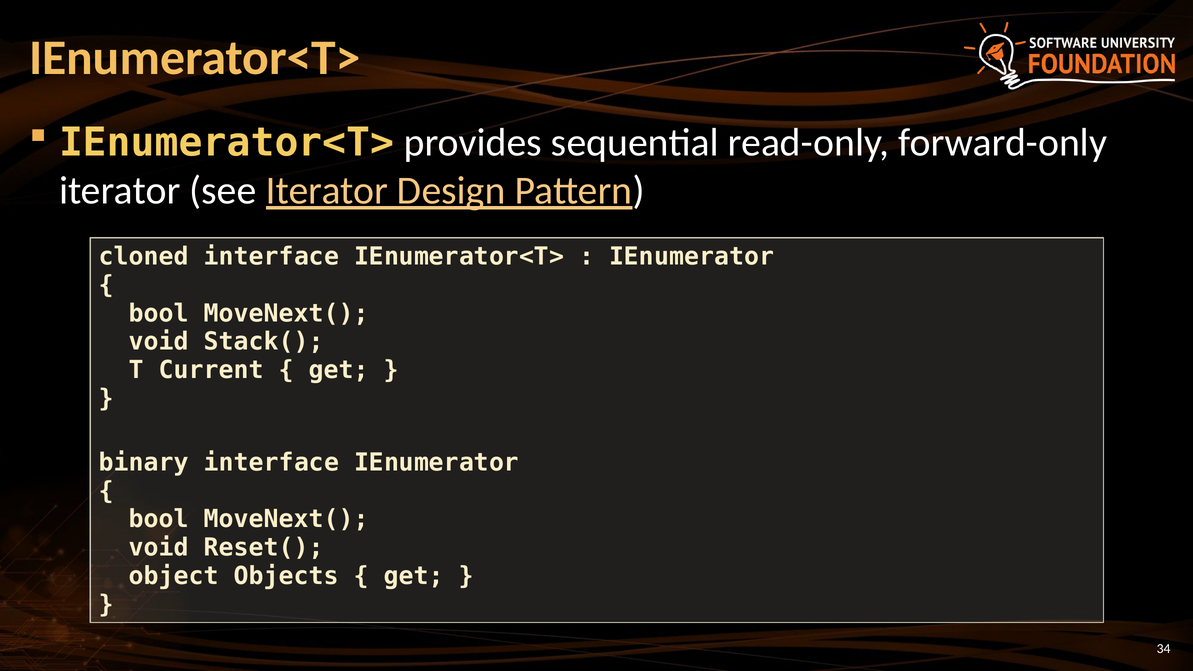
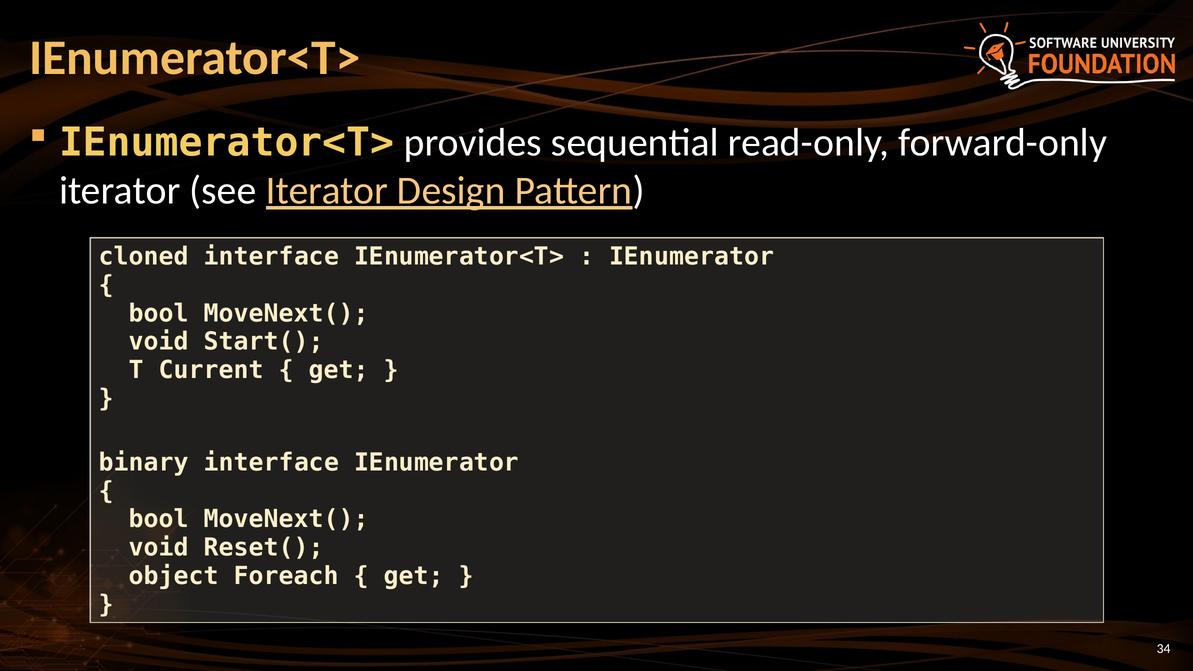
Stack(: Stack( -> Start(
Objects: Objects -> Foreach
